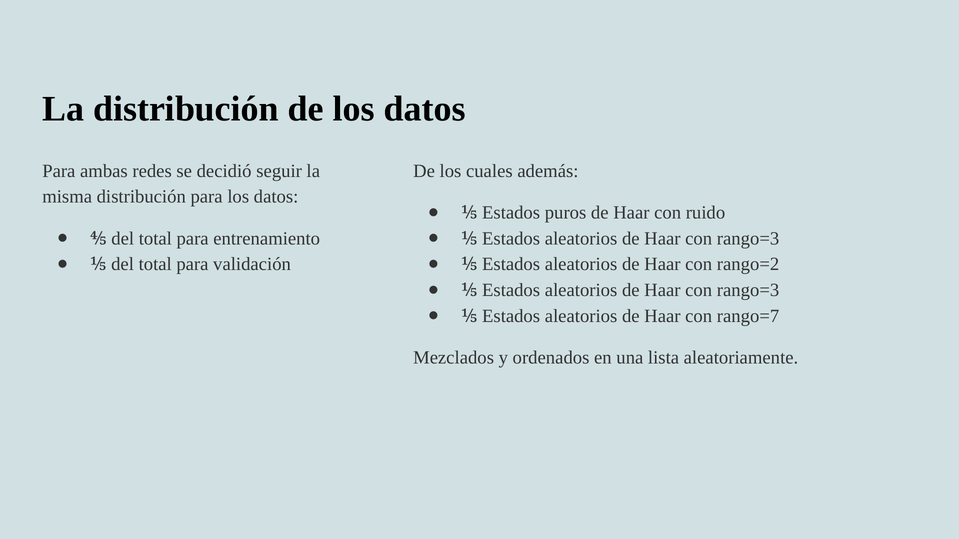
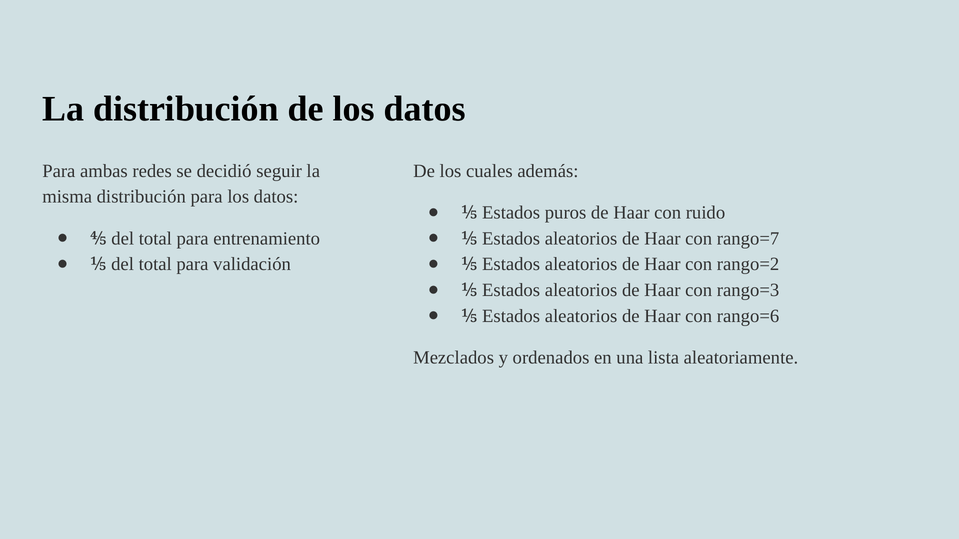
rango=3 at (748, 239): rango=3 -> rango=7
rango=7: rango=7 -> rango=6
